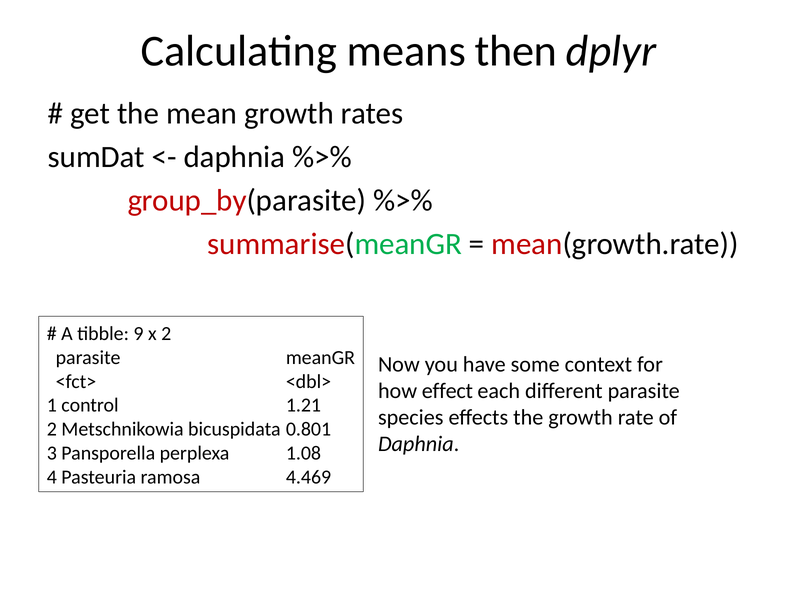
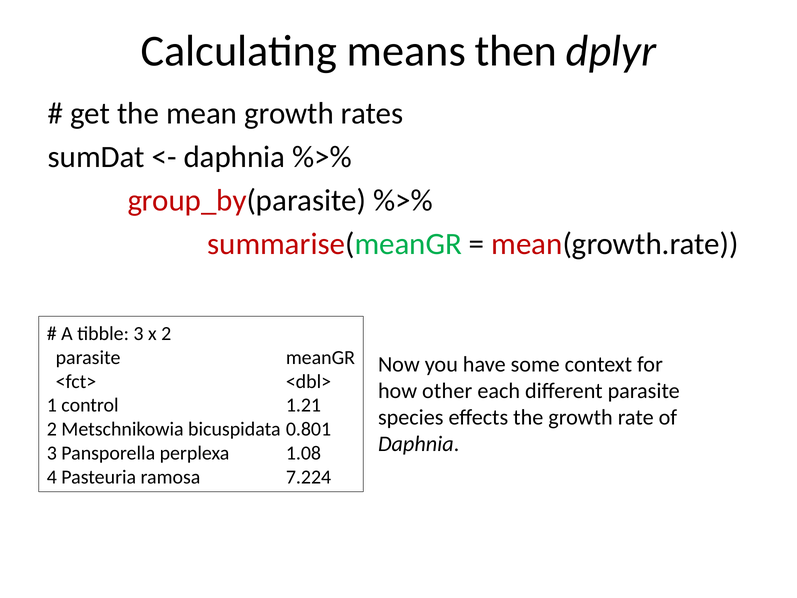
tibble 9: 9 -> 3
effect: effect -> other
4.469: 4.469 -> 7.224
